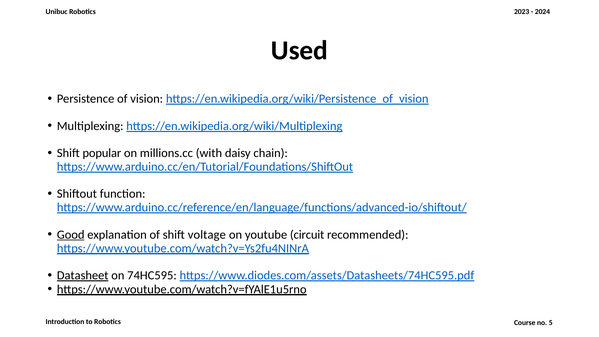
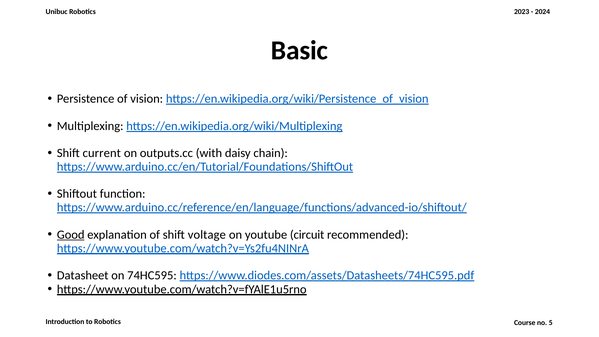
Used: Used -> Basic
popular: popular -> current
millions.cc: millions.cc -> outputs.cc
Datasheet underline: present -> none
